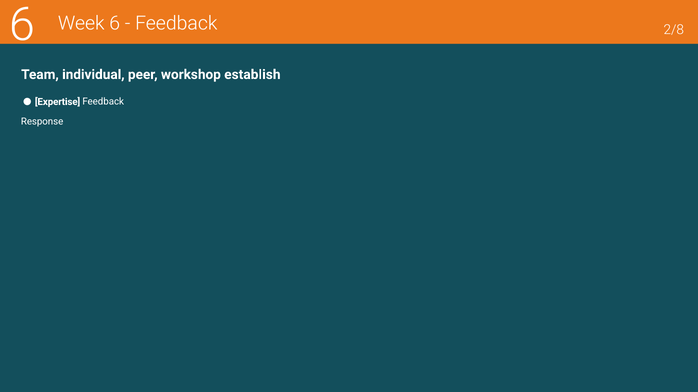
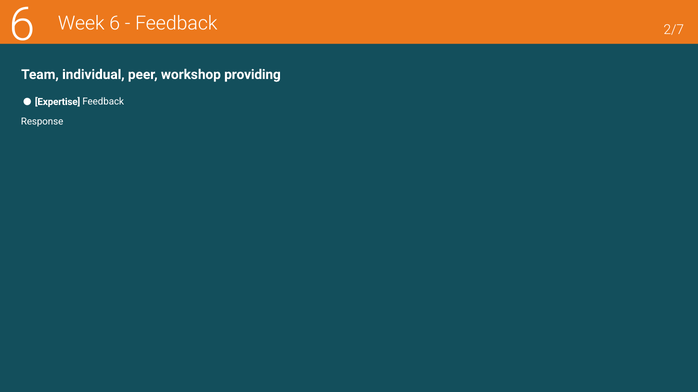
2/8: 2/8 -> 2/7
establish: establish -> providing
